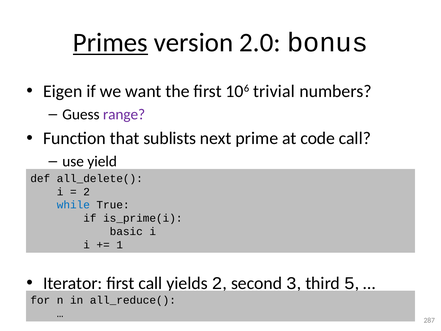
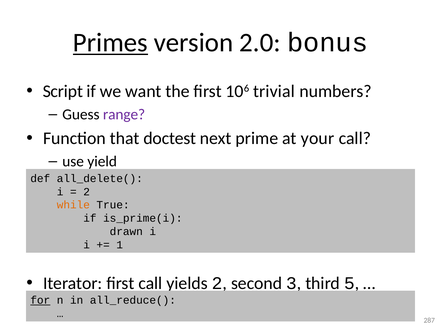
Eigen: Eigen -> Script
sublists: sublists -> doctest
code: code -> your
while colour: blue -> orange
basic: basic -> drawn
for underline: none -> present
